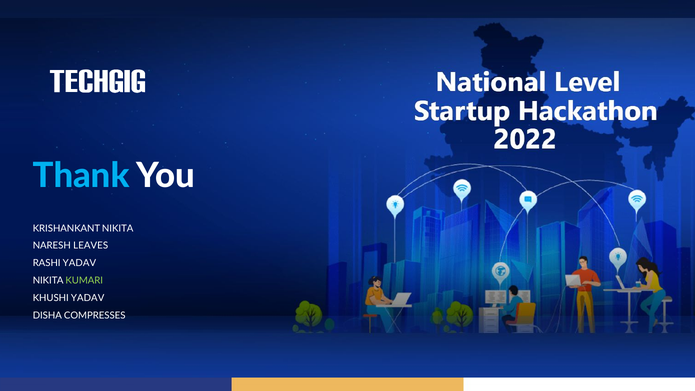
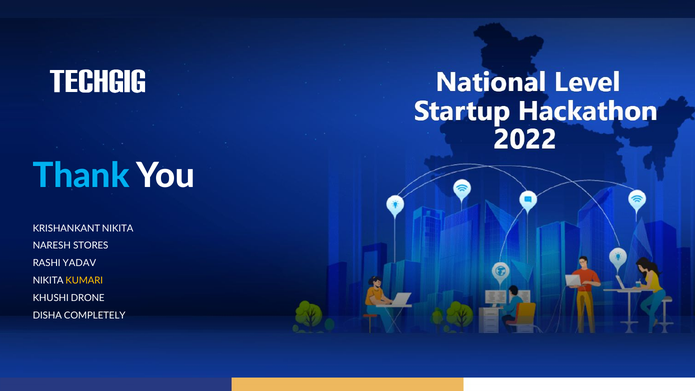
LEAVES: LEAVES -> STORES
KUMARI colour: light green -> yellow
KHUSHI YADAV: YADAV -> DRONE
COMPRESSES: COMPRESSES -> COMPLETELY
